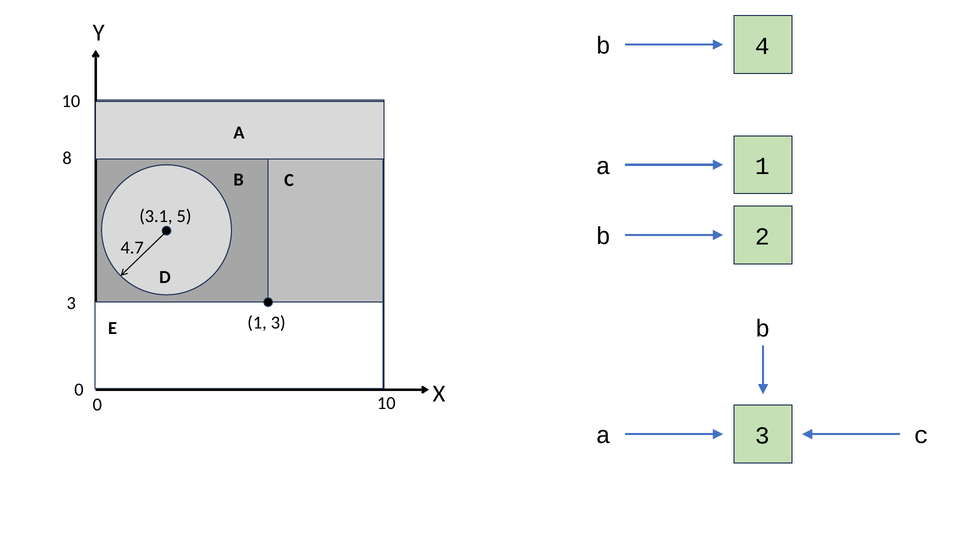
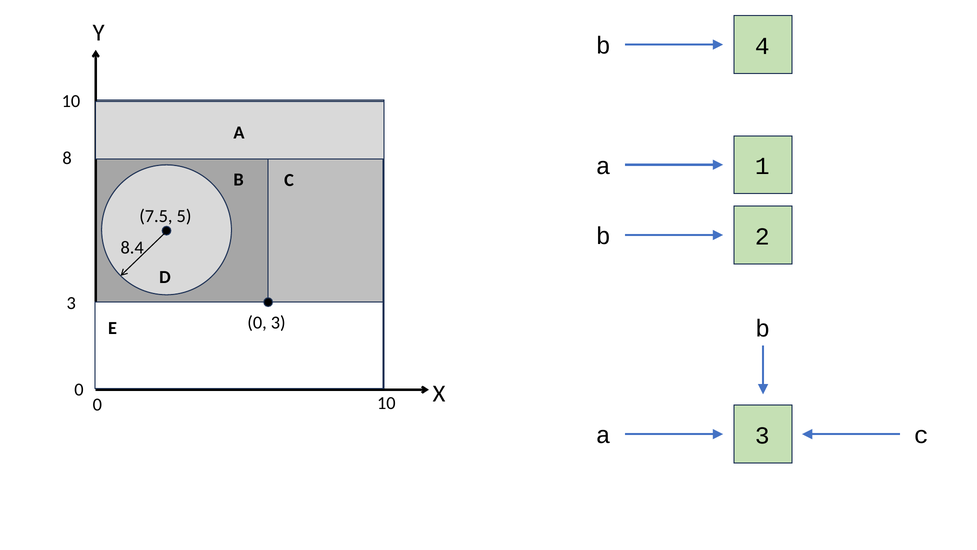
3.1: 3.1 -> 7.5
4.7: 4.7 -> 8.4
1 at (257, 322): 1 -> 0
